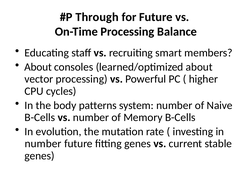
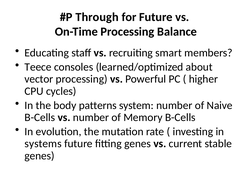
About at (38, 67): About -> Teece
number at (43, 144): number -> systems
